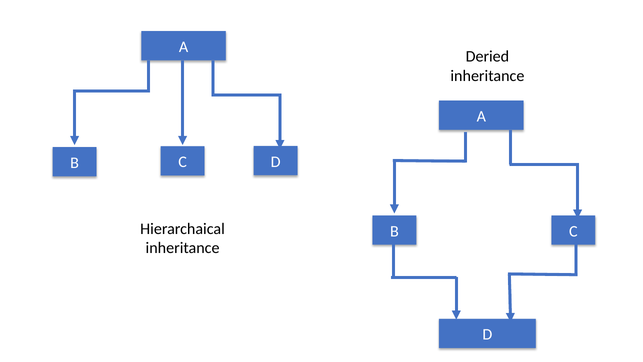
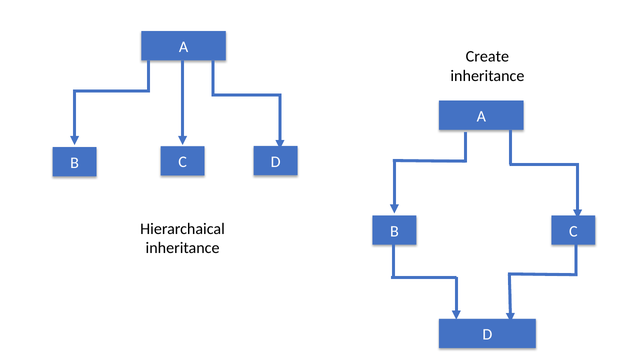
Deried: Deried -> Create
